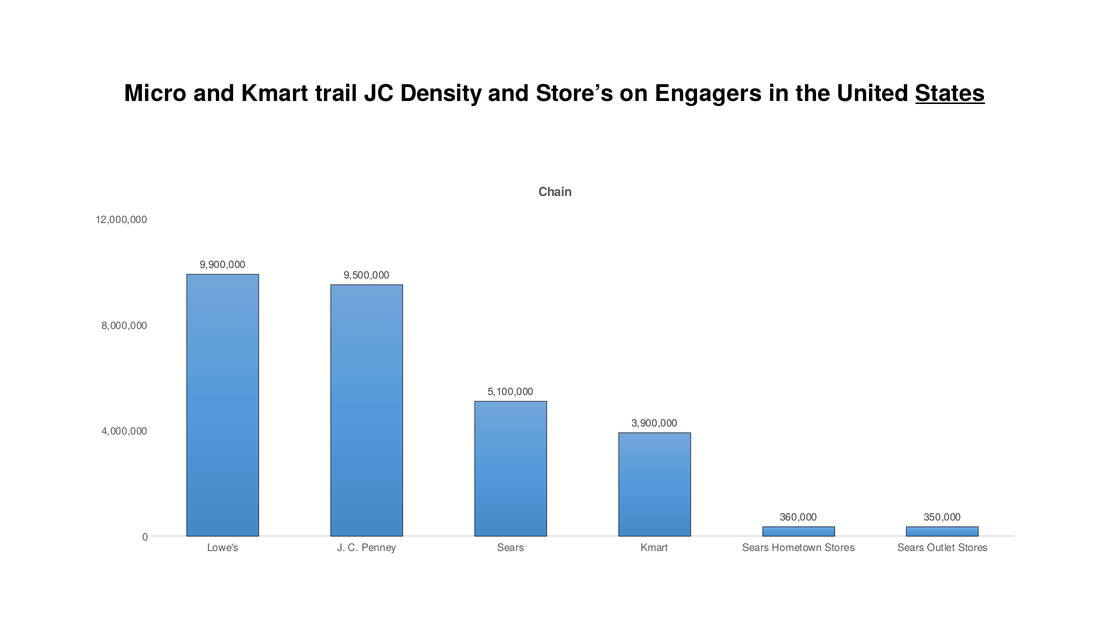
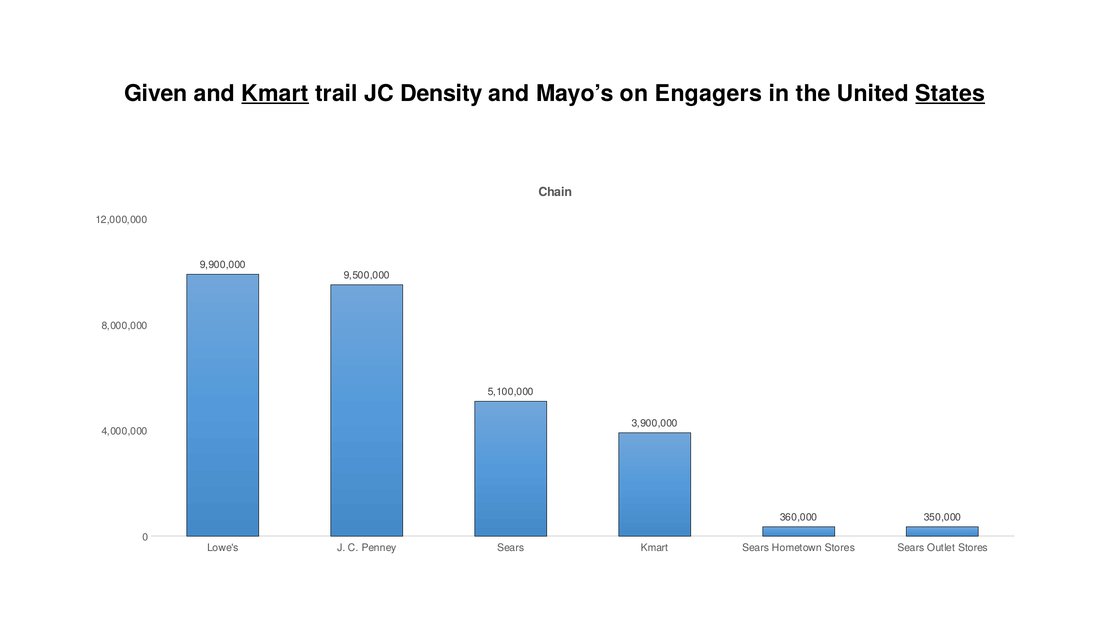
Micro: Micro -> Given
Kmart at (275, 93) underline: none -> present
Store’s: Store’s -> Mayo’s
